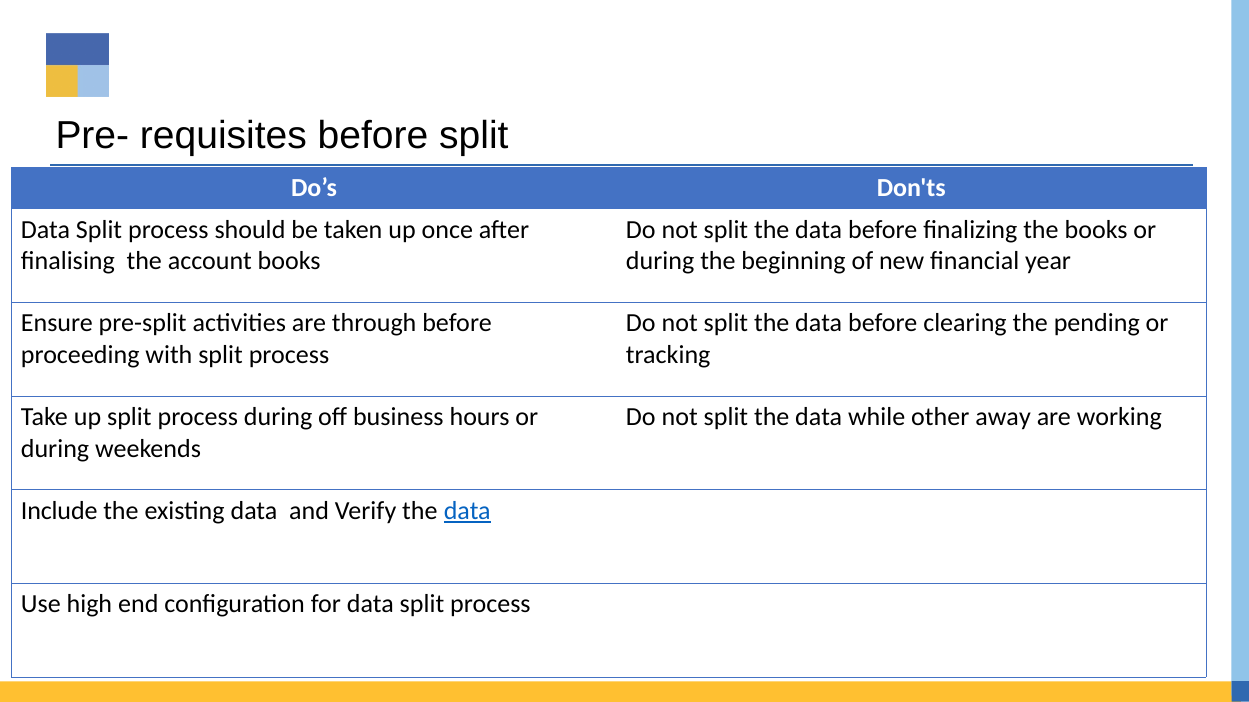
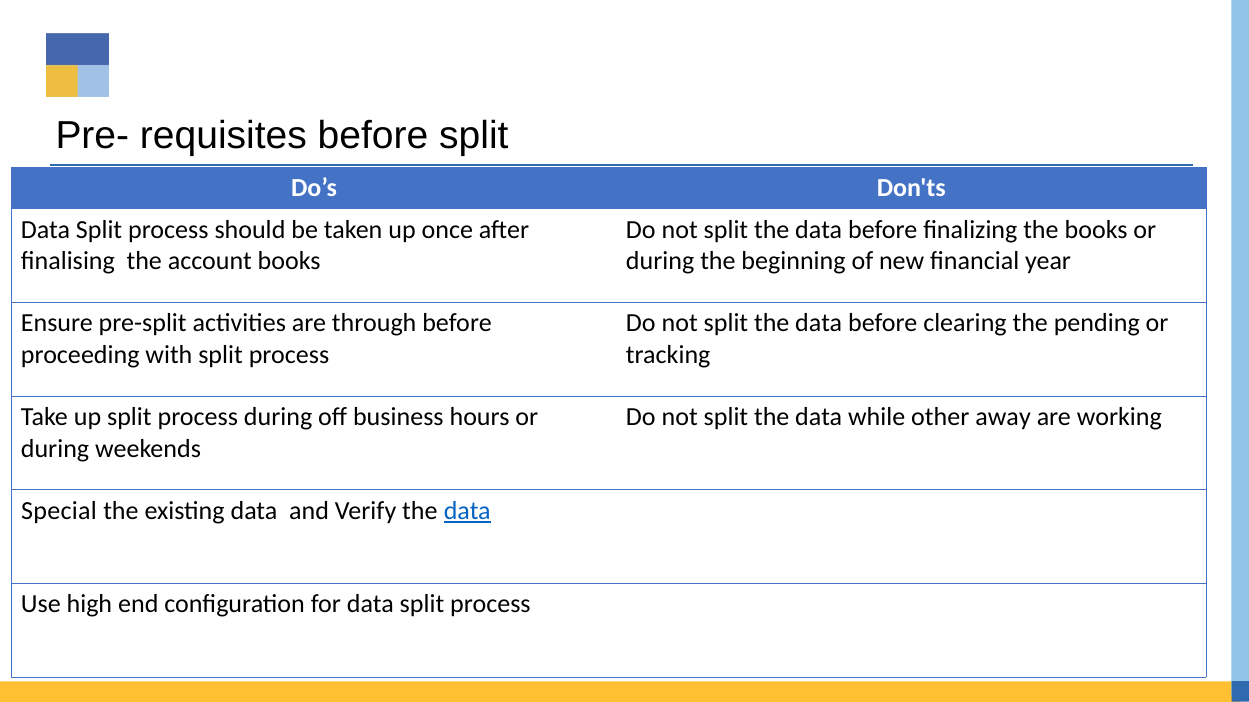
Include: Include -> Special
